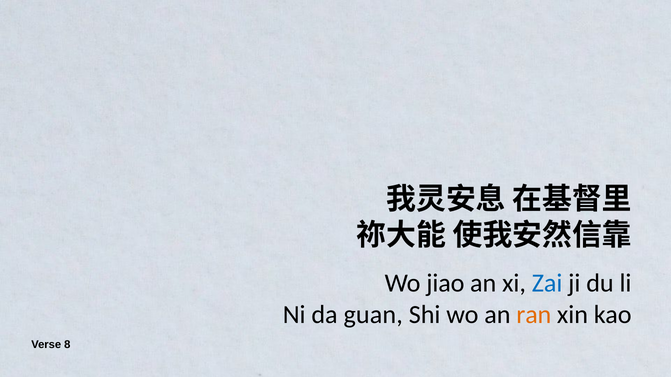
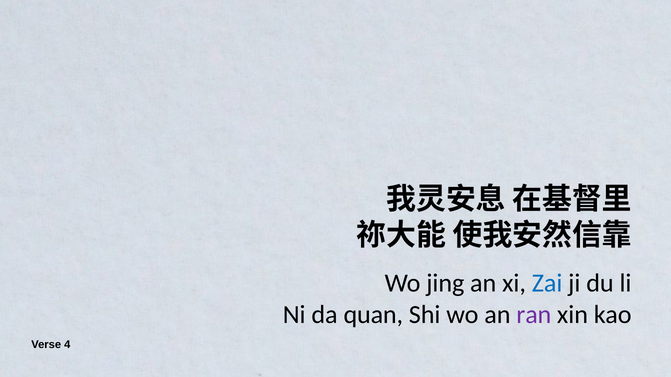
jiao: jiao -> jing
guan: guan -> quan
ran colour: orange -> purple
8: 8 -> 4
